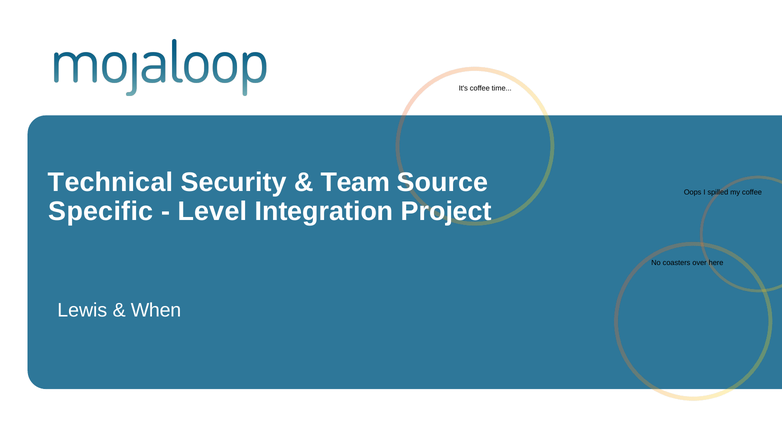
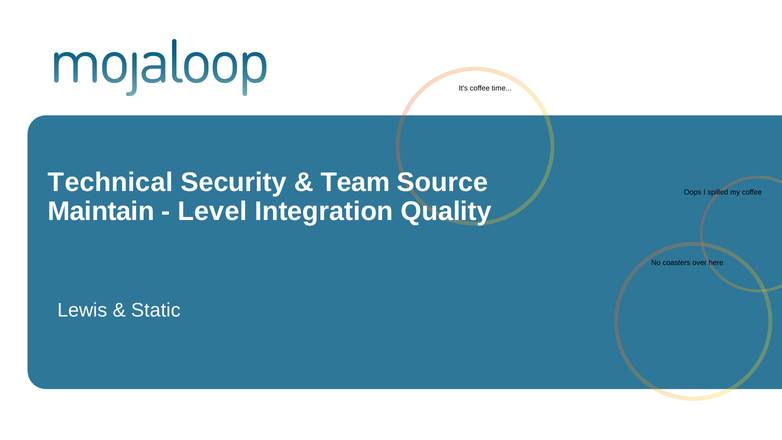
Specific: Specific -> Maintain
Project: Project -> Quality
When: When -> Static
